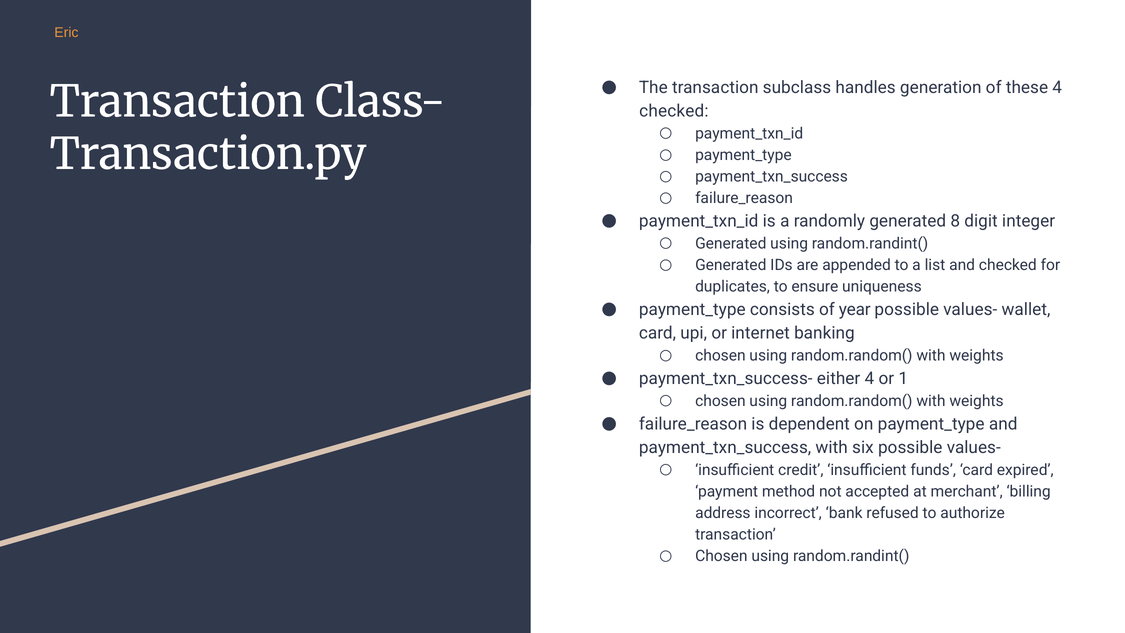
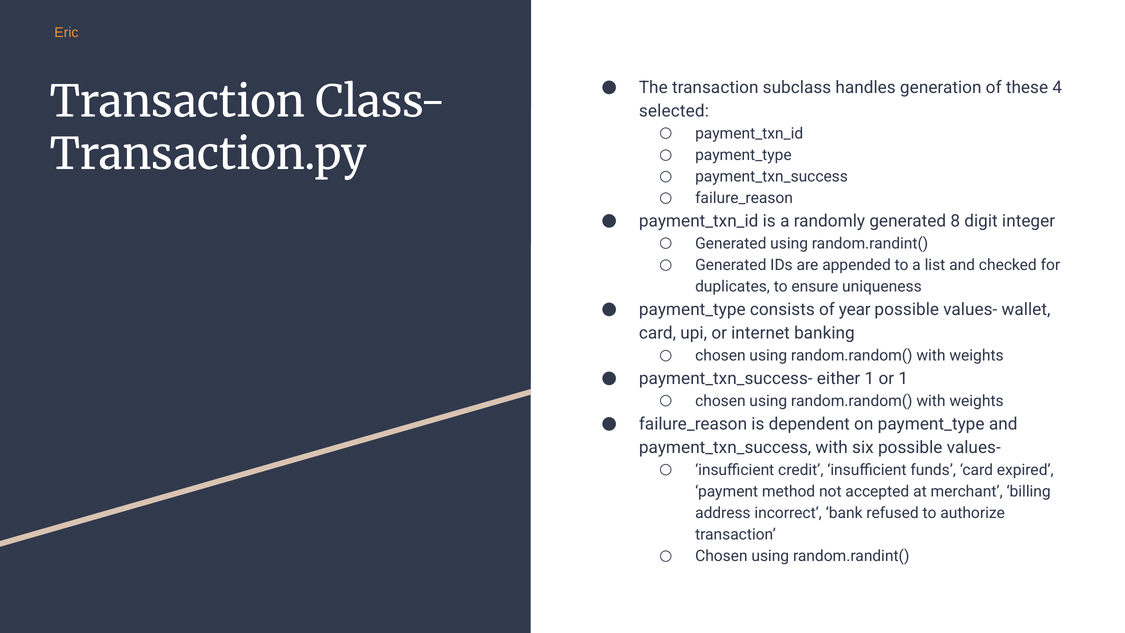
checked at (674, 111): checked -> selected
either 4: 4 -> 1
